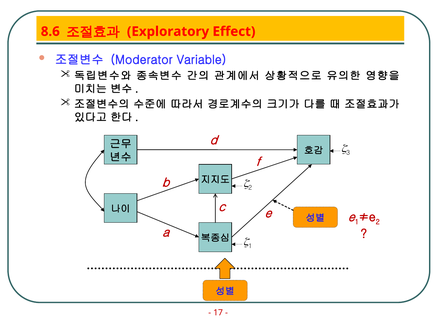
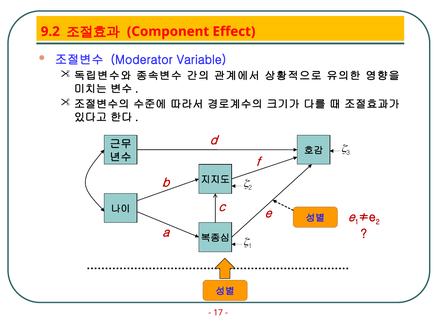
8.6: 8.6 -> 9.2
Exploratory: Exploratory -> Component
